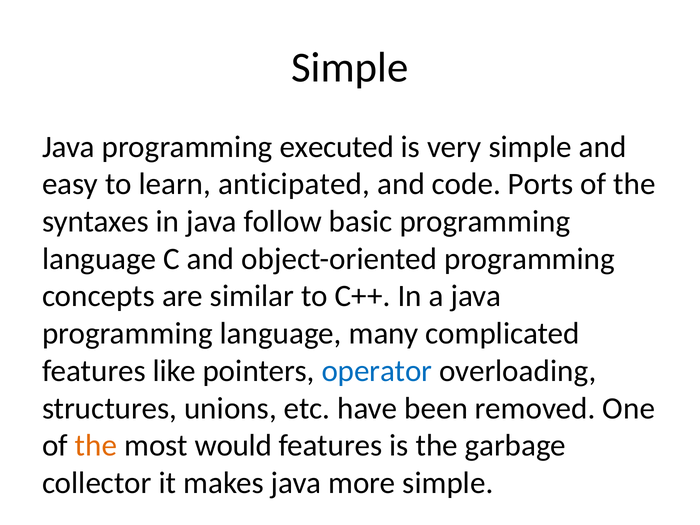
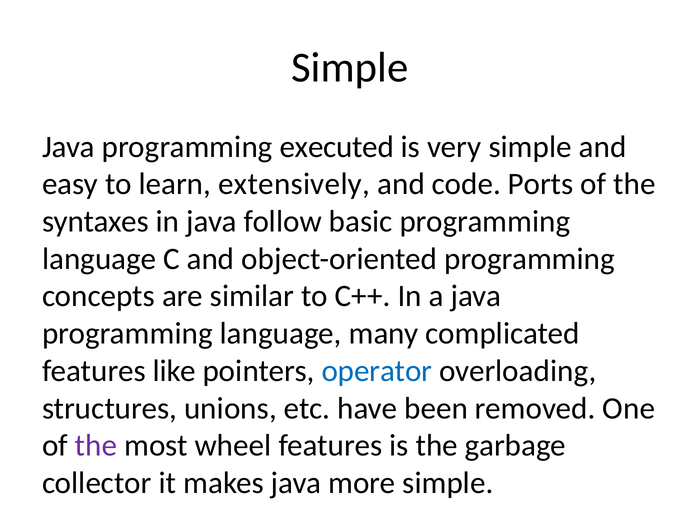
anticipated: anticipated -> extensively
the at (96, 446) colour: orange -> purple
would: would -> wheel
